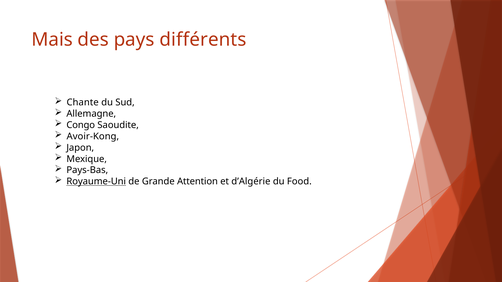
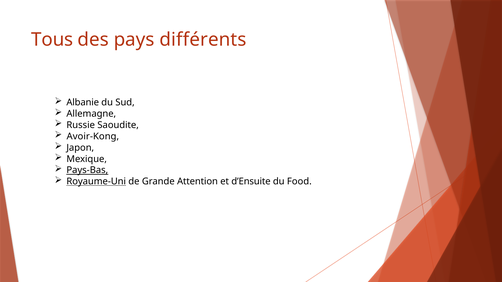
Mais: Mais -> Tous
Chante: Chante -> Albanie
Congo: Congo -> Russie
Pays-Bas underline: none -> present
d’Algérie: d’Algérie -> d’Ensuite
